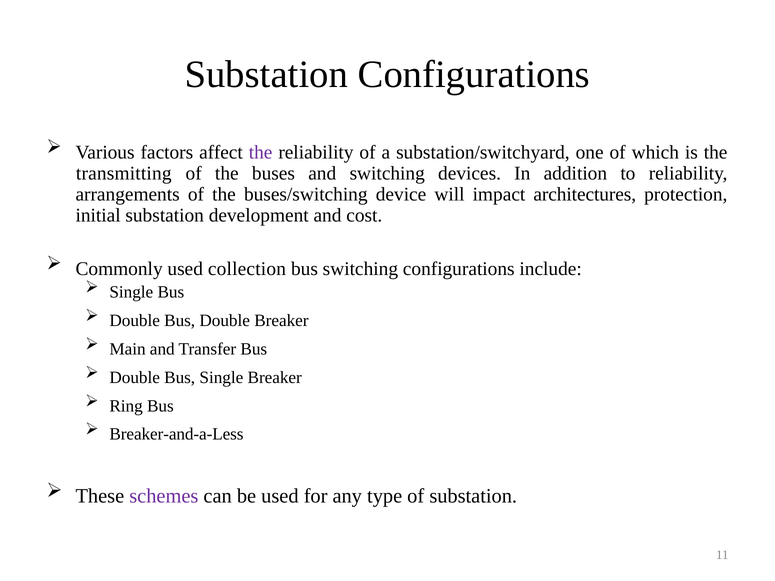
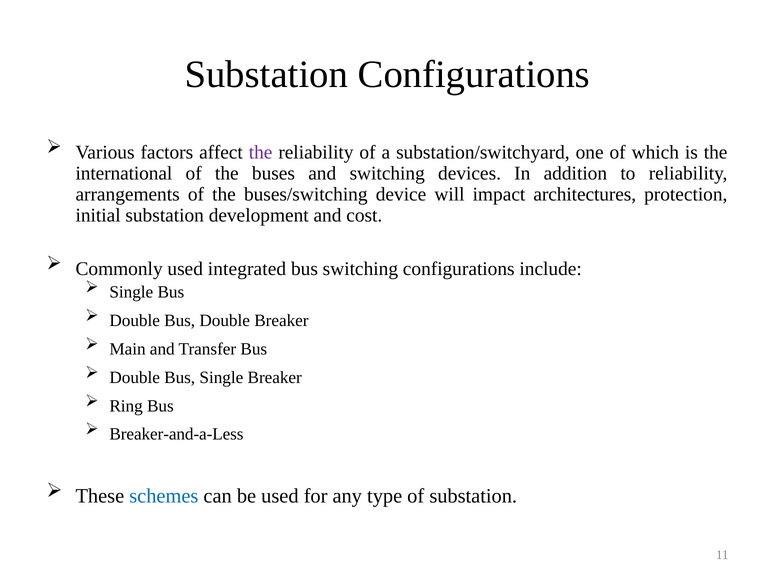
transmitting: transmitting -> international
collection: collection -> integrated
schemes colour: purple -> blue
